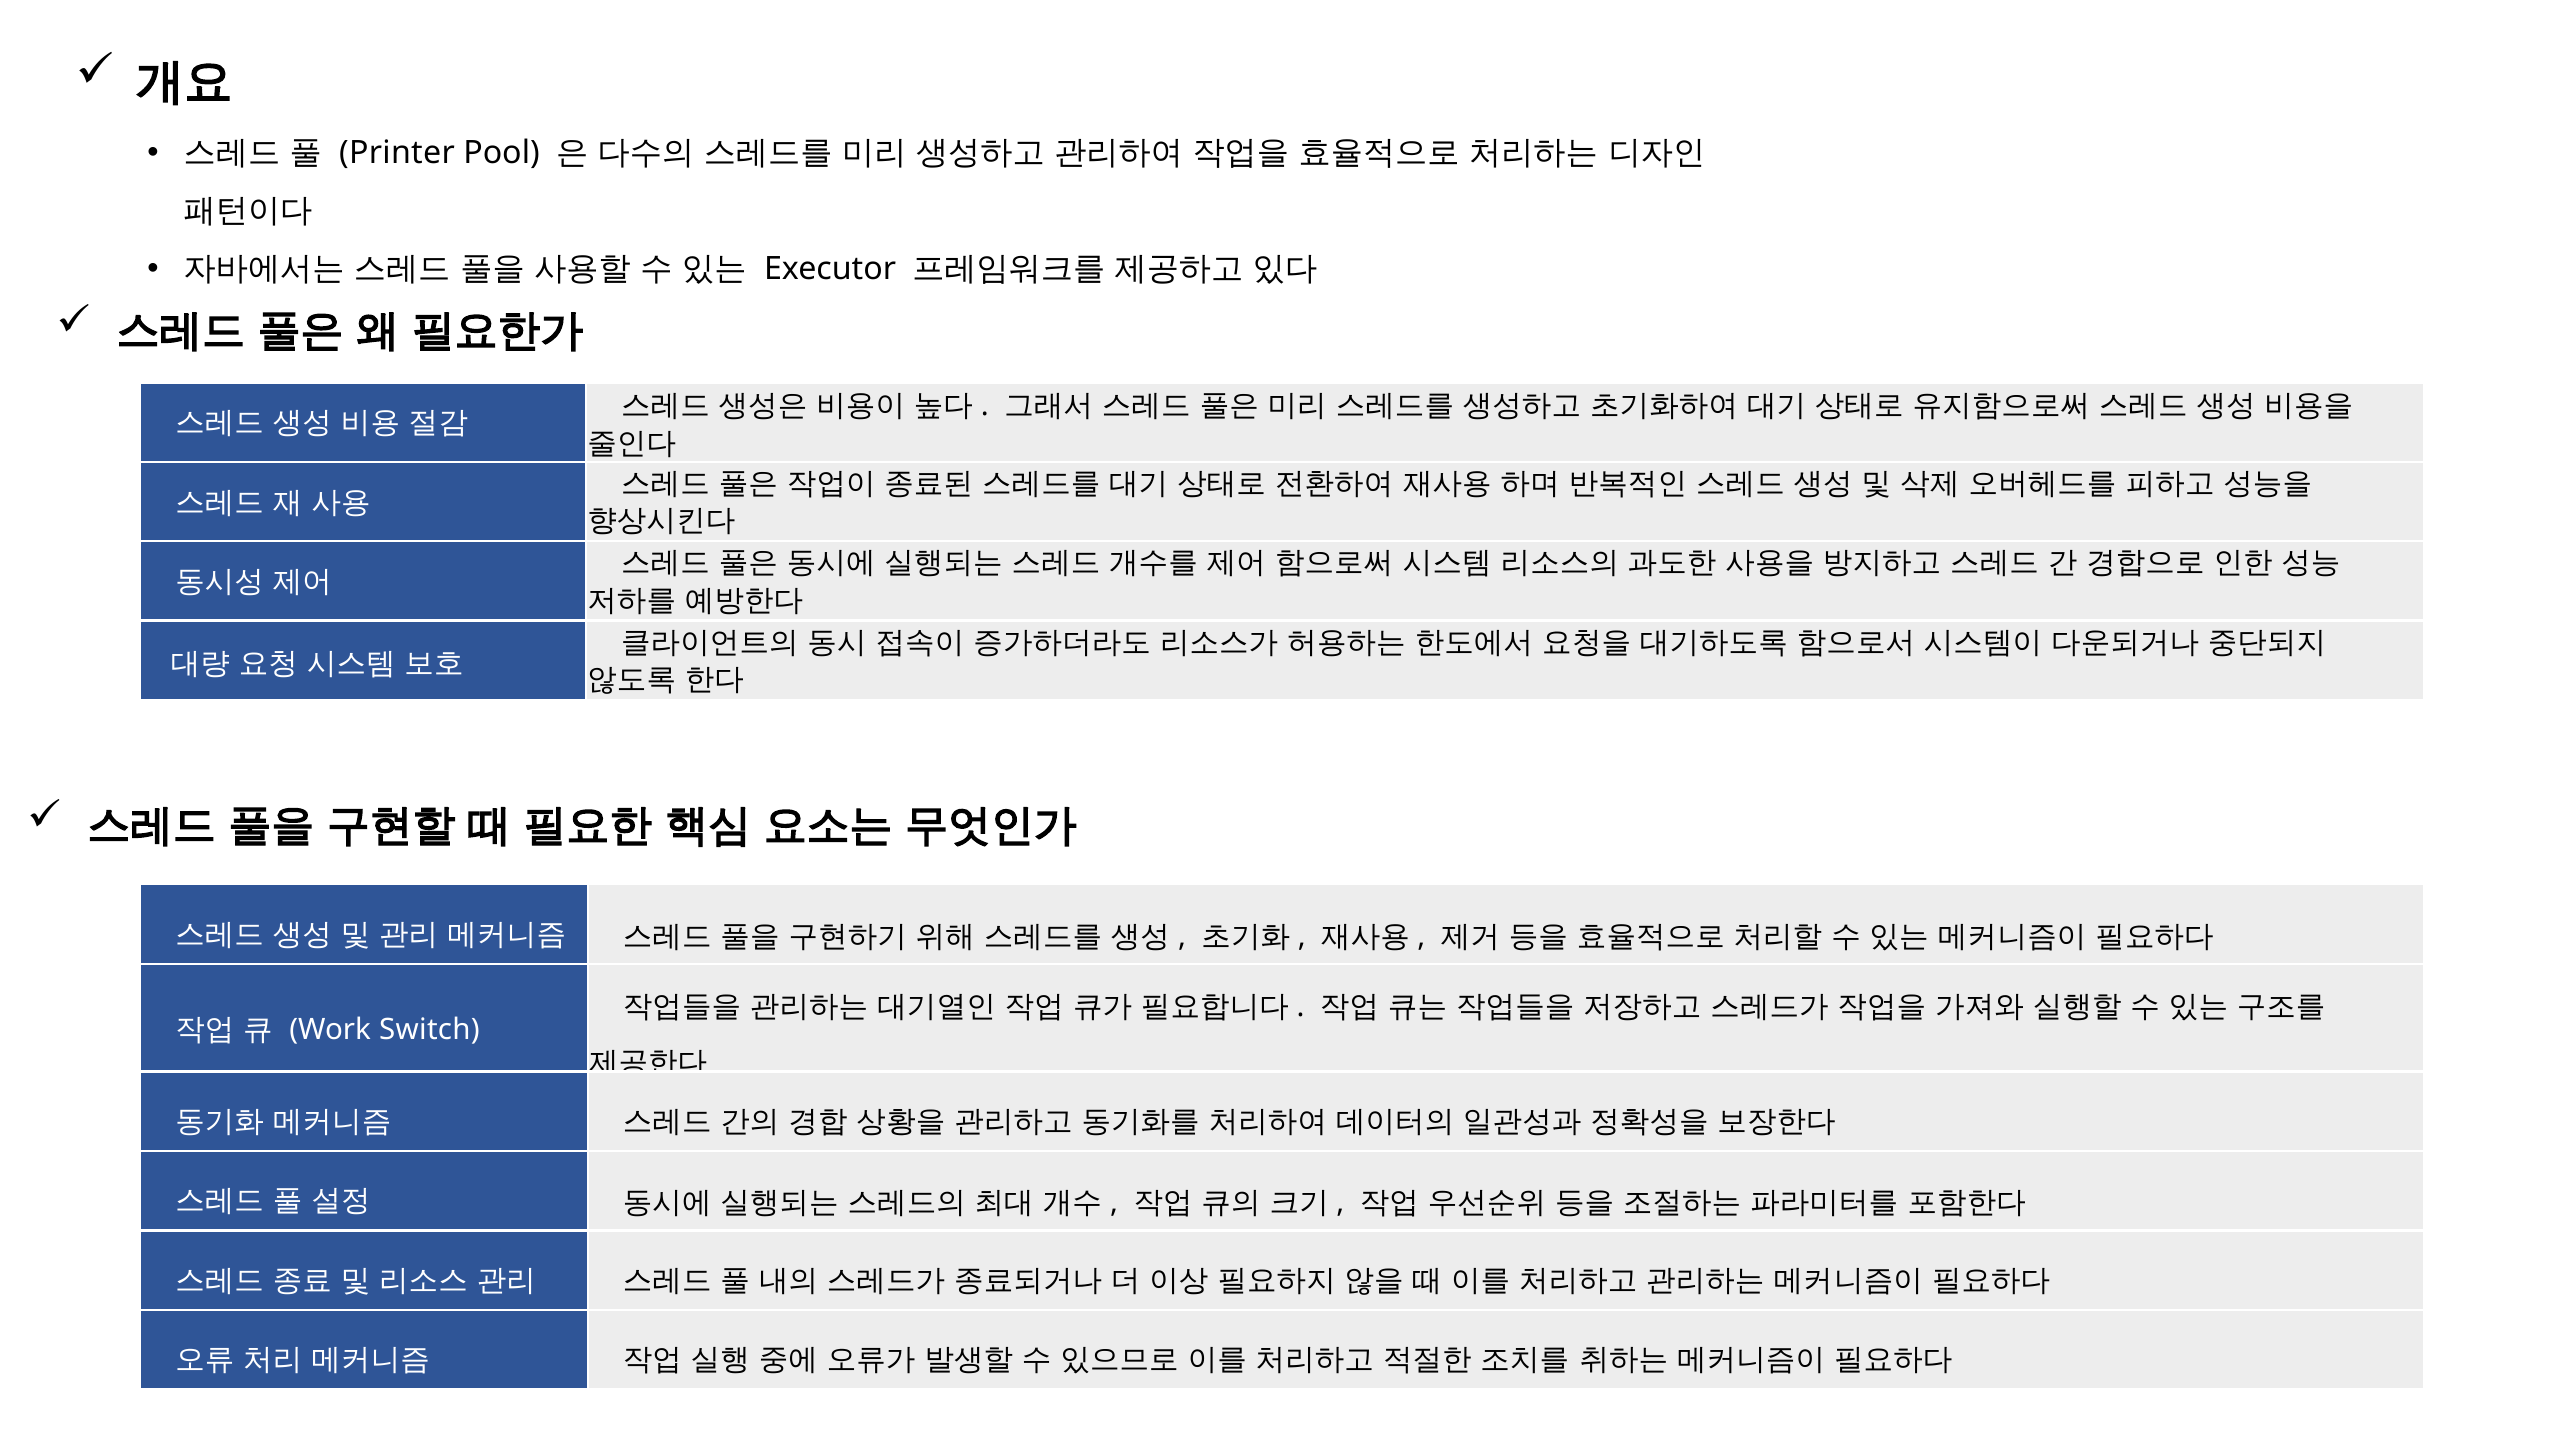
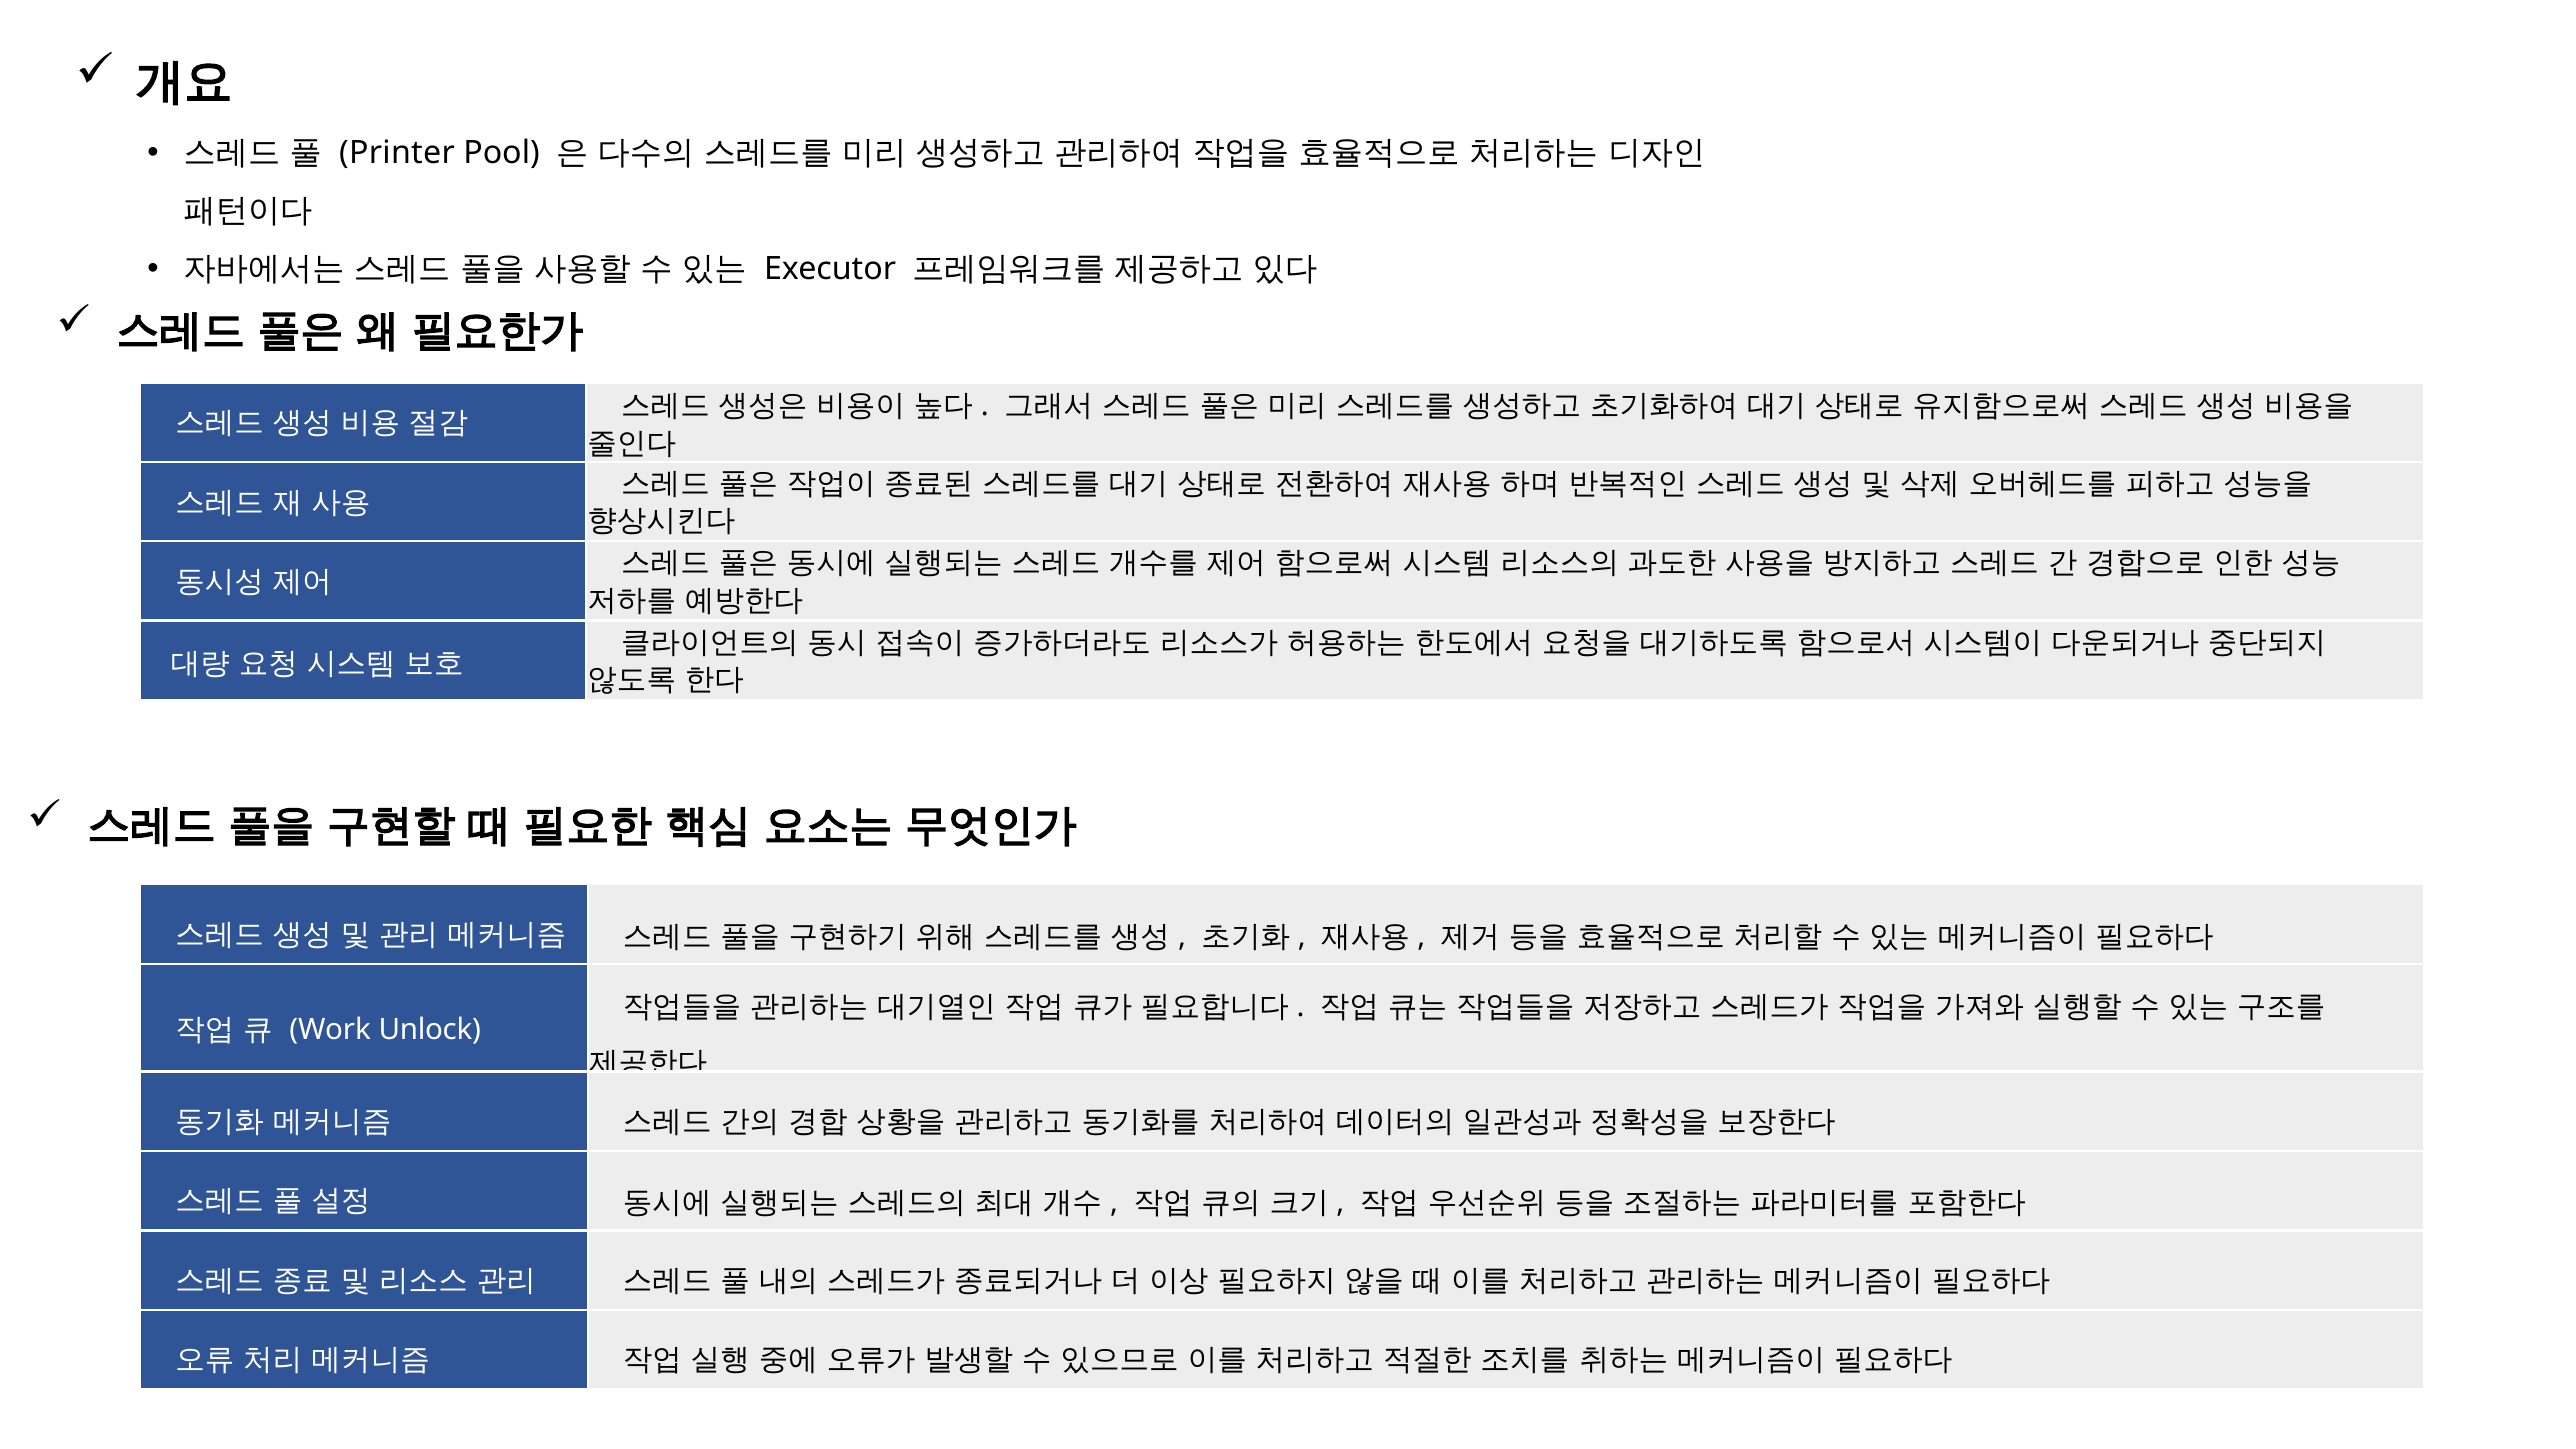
Switch: Switch -> Unlock
